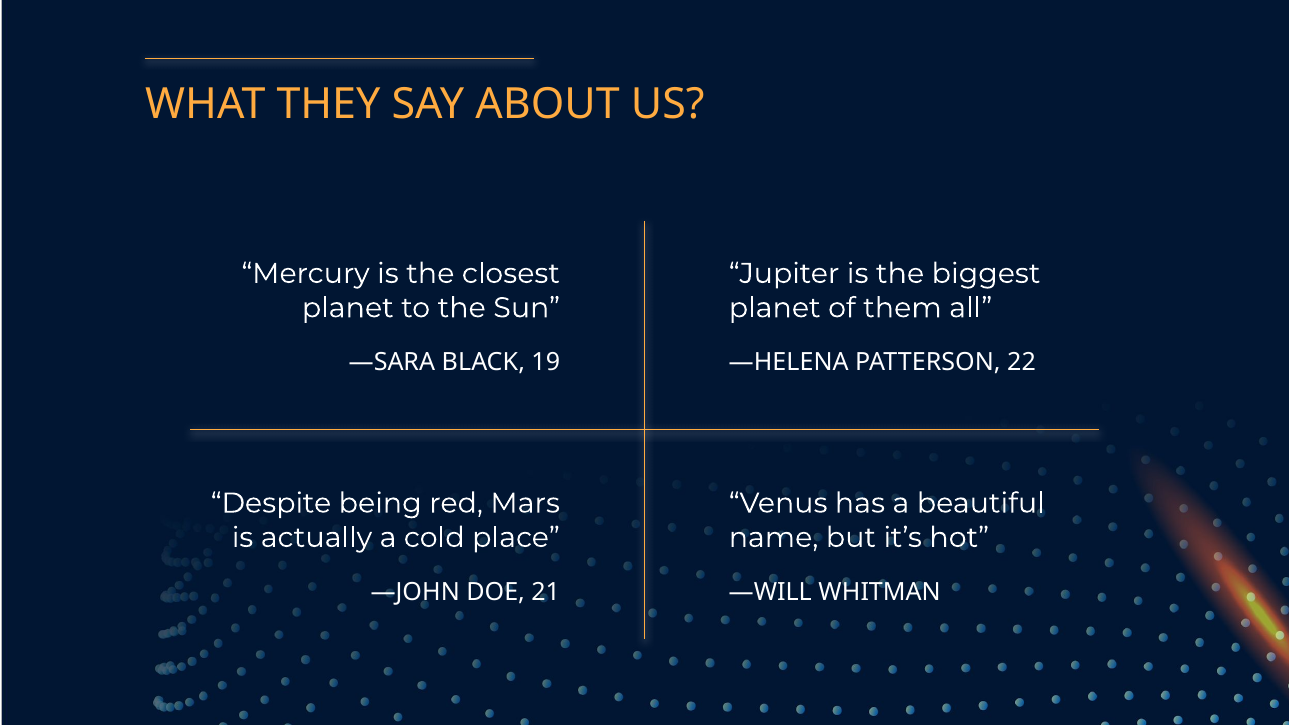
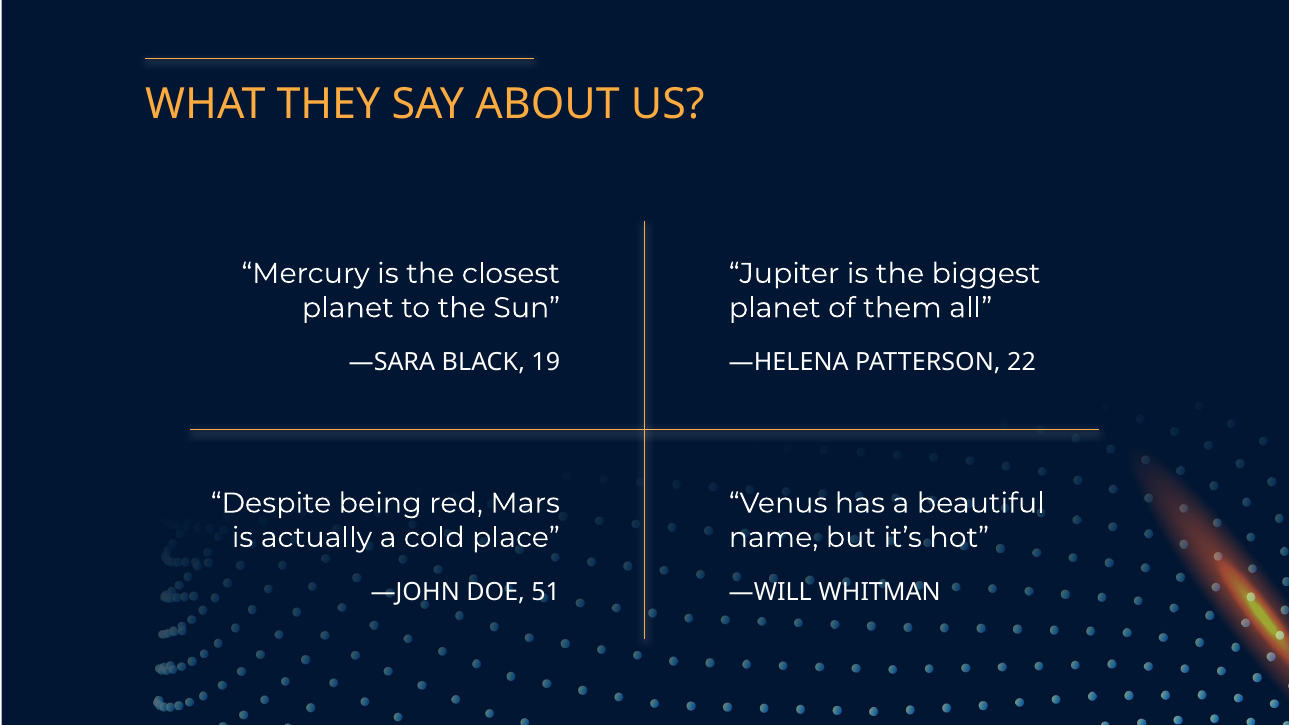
21: 21 -> 51
